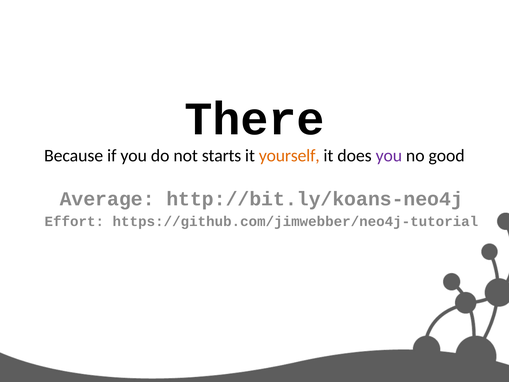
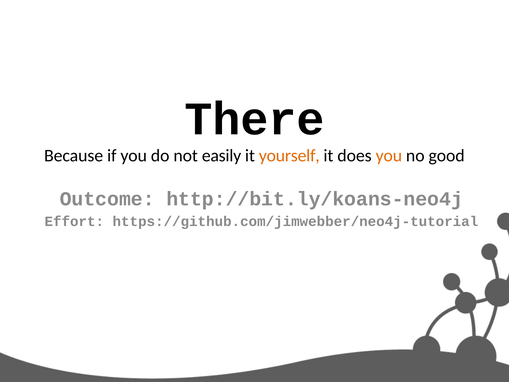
starts: starts -> easily
you at (389, 156) colour: purple -> orange
Average: Average -> Outcome
